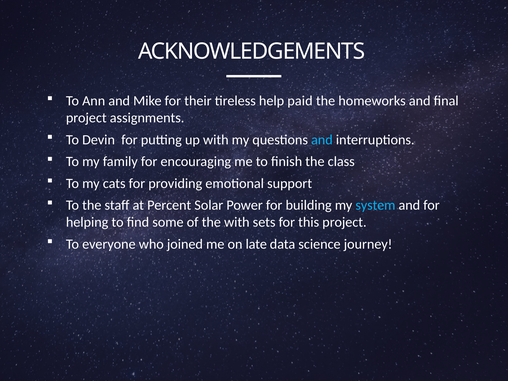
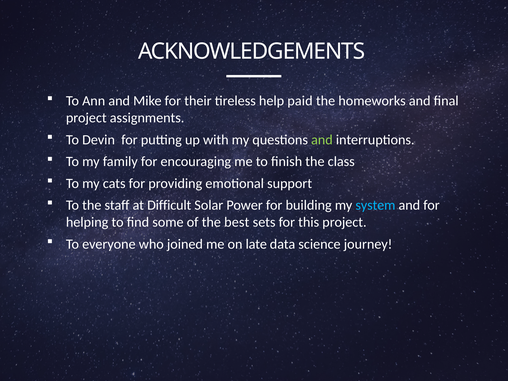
and at (322, 140) colour: light blue -> light green
Percent: Percent -> Difficult
the with: with -> best
